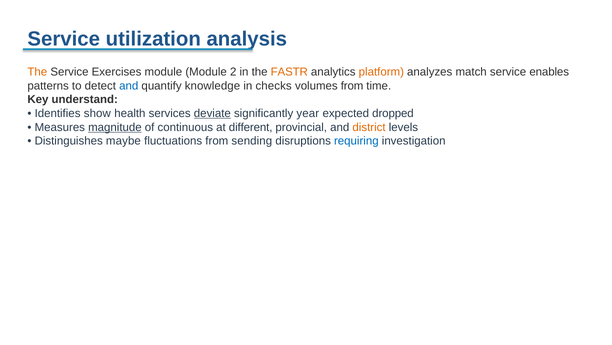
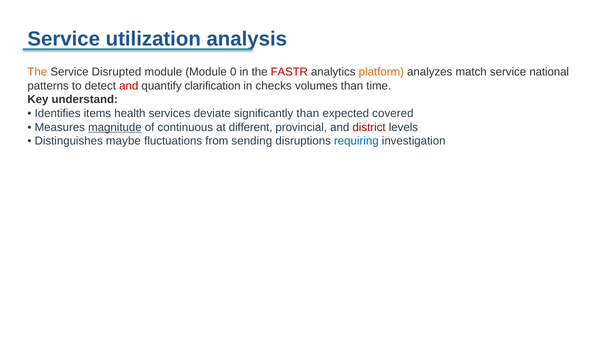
Exercises: Exercises -> Disrupted
2: 2 -> 0
FASTR colour: orange -> red
enables: enables -> national
and at (129, 86) colour: blue -> red
knowledge: knowledge -> clarification
volumes from: from -> than
show: show -> items
deviate underline: present -> none
significantly year: year -> than
dropped: dropped -> covered
district colour: orange -> red
